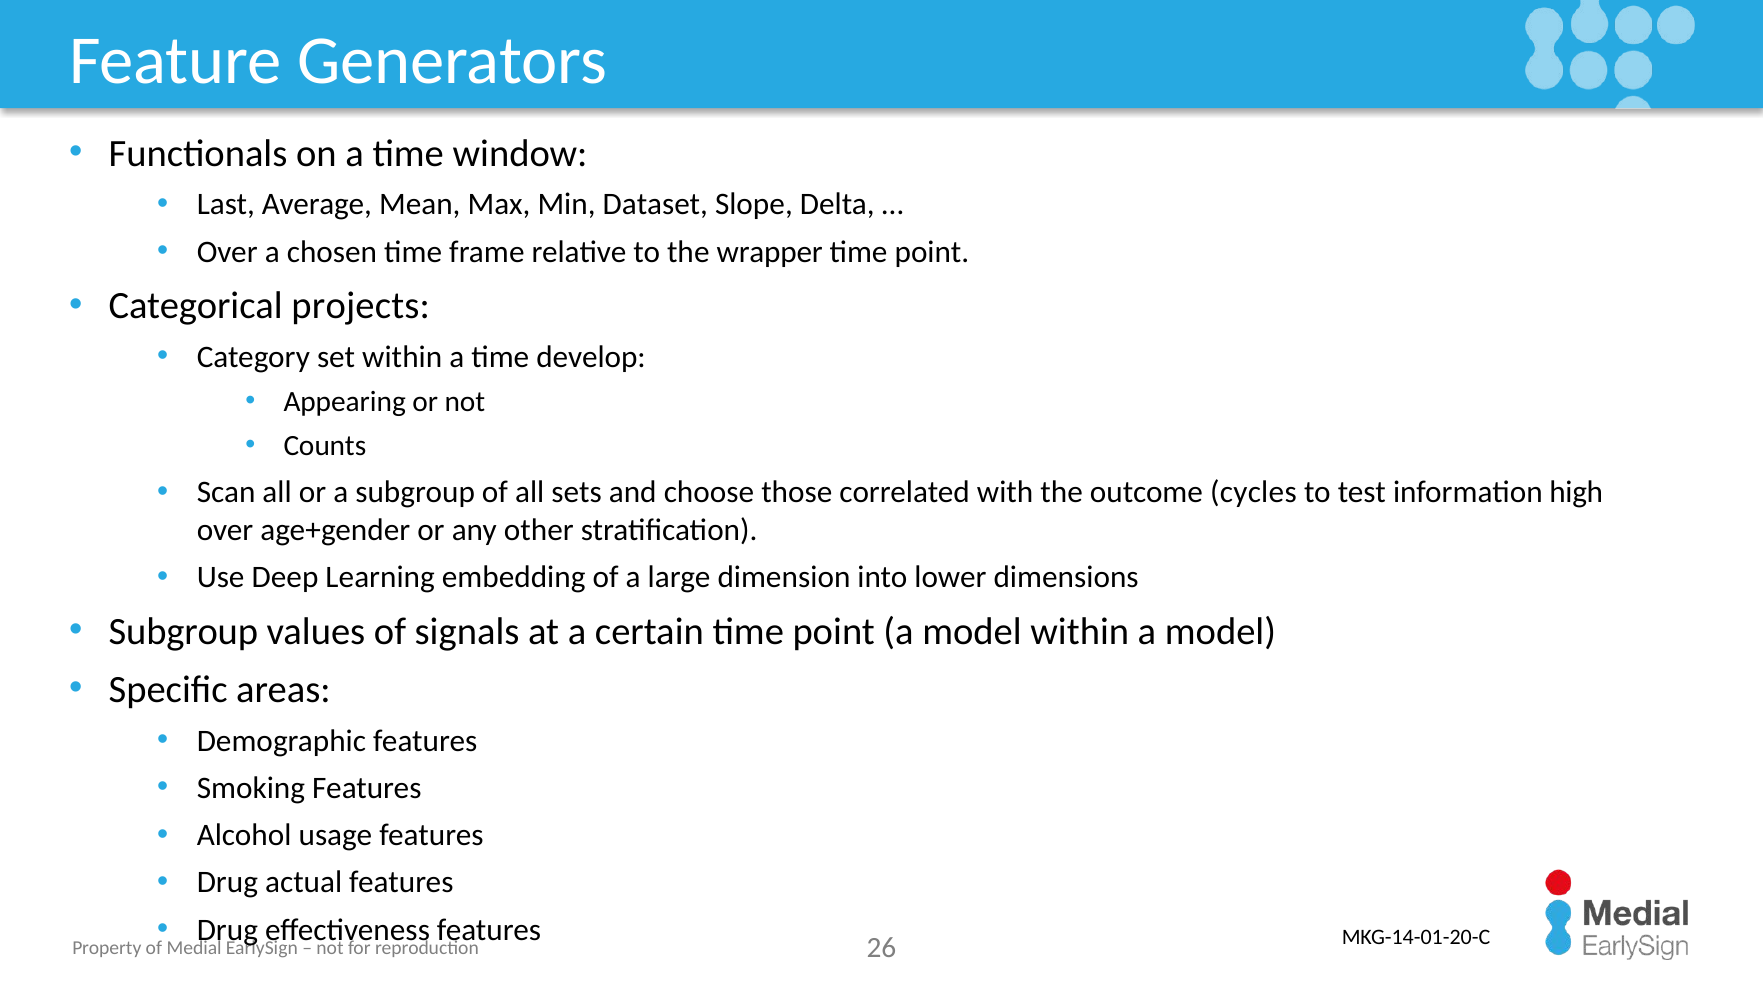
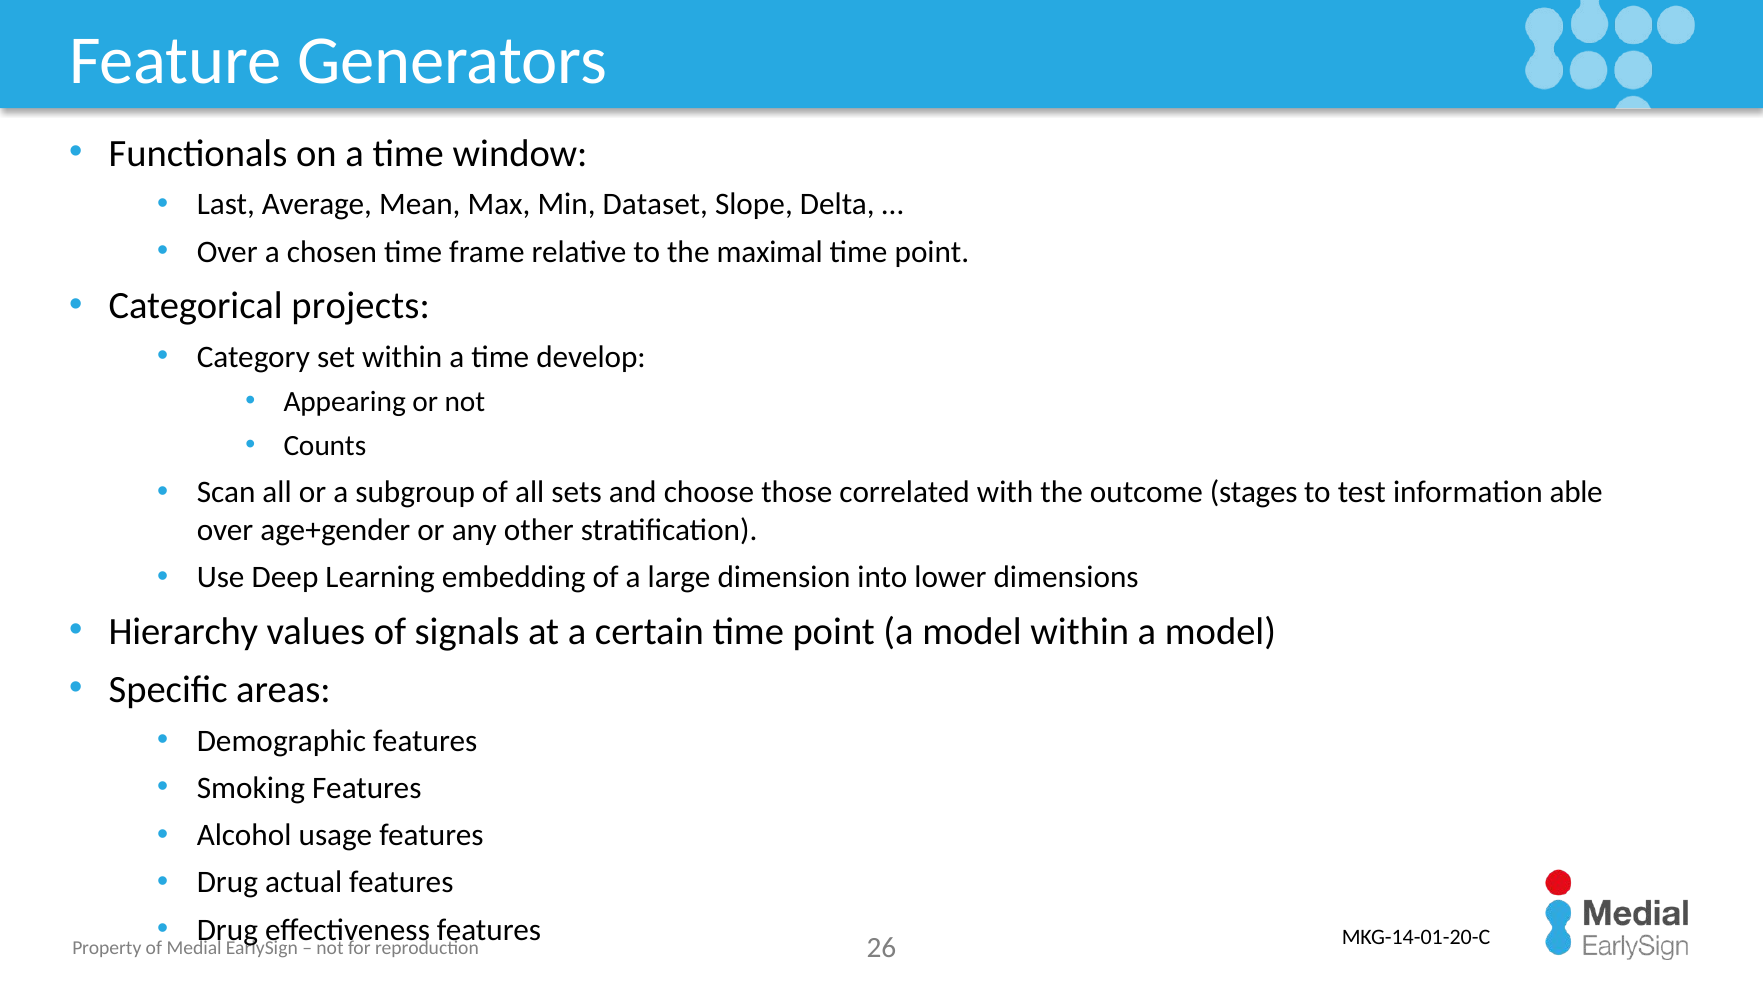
wrapper: wrapper -> maximal
cycles: cycles -> stages
high: high -> able
Subgroup at (183, 631): Subgroup -> Hierarchy
